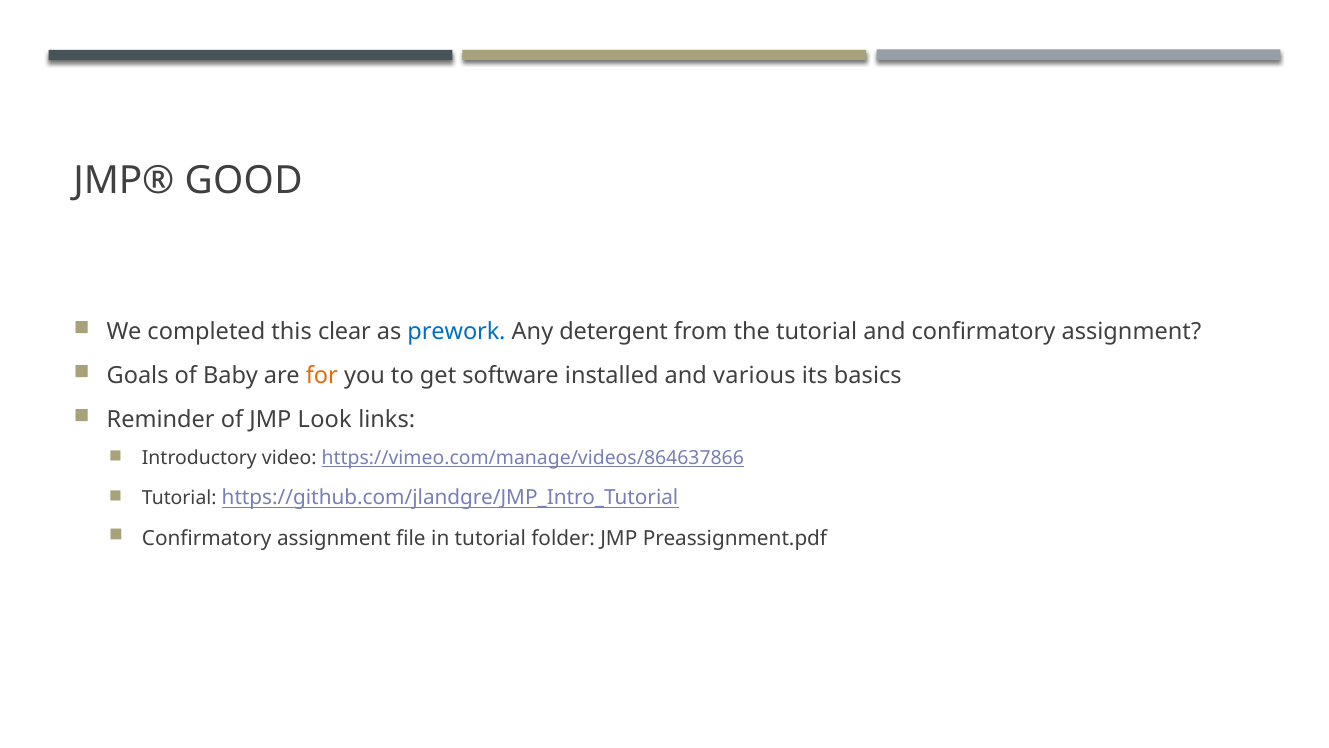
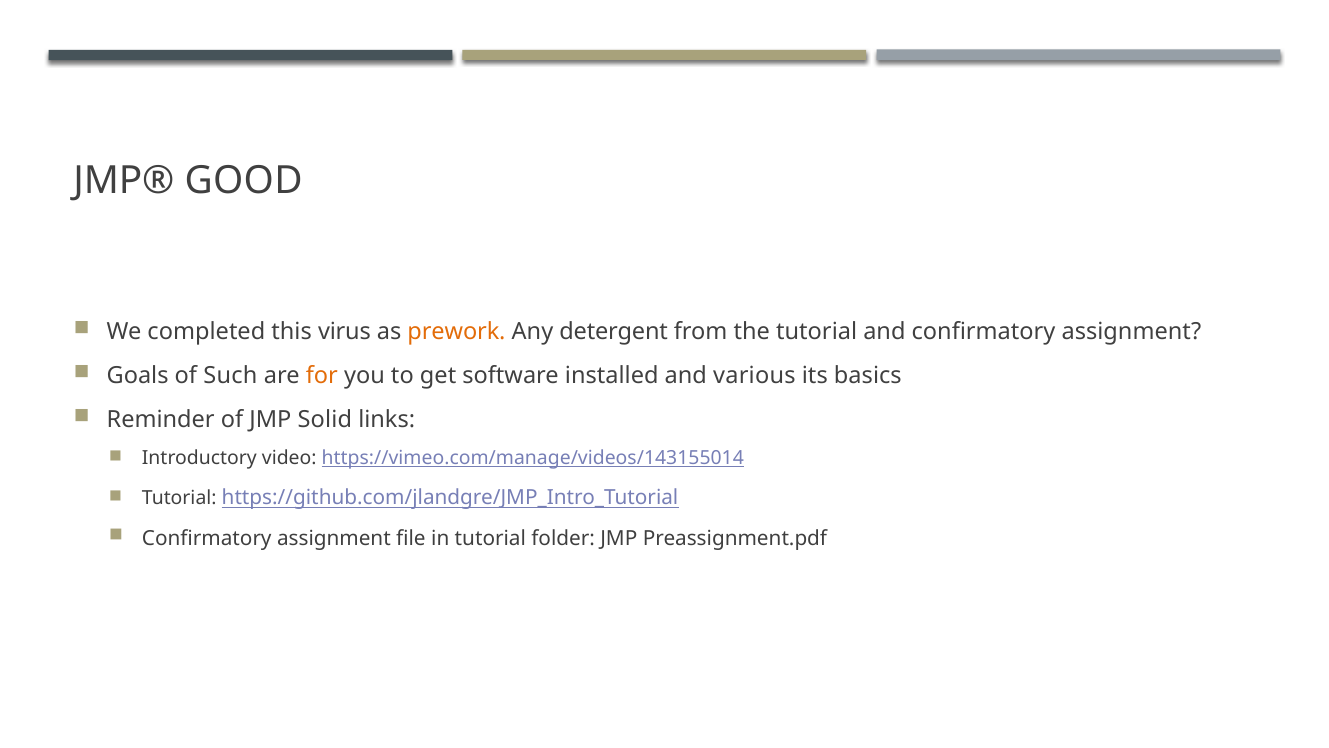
clear: clear -> virus
prework colour: blue -> orange
Baby: Baby -> Such
Look: Look -> Solid
https://vimeo.com/manage/videos/864637866: https://vimeo.com/manage/videos/864637866 -> https://vimeo.com/manage/videos/143155014
